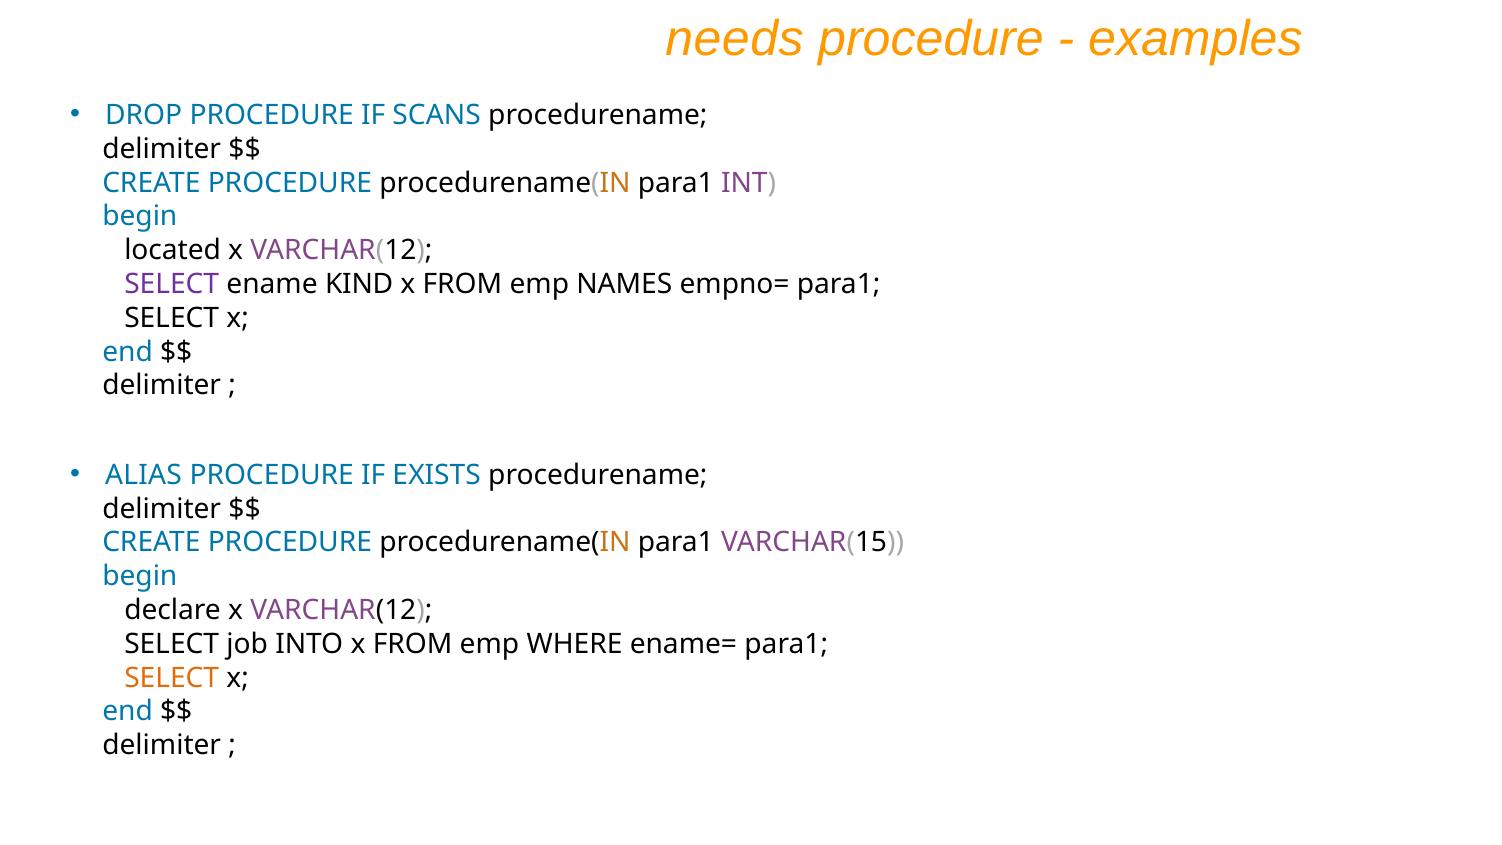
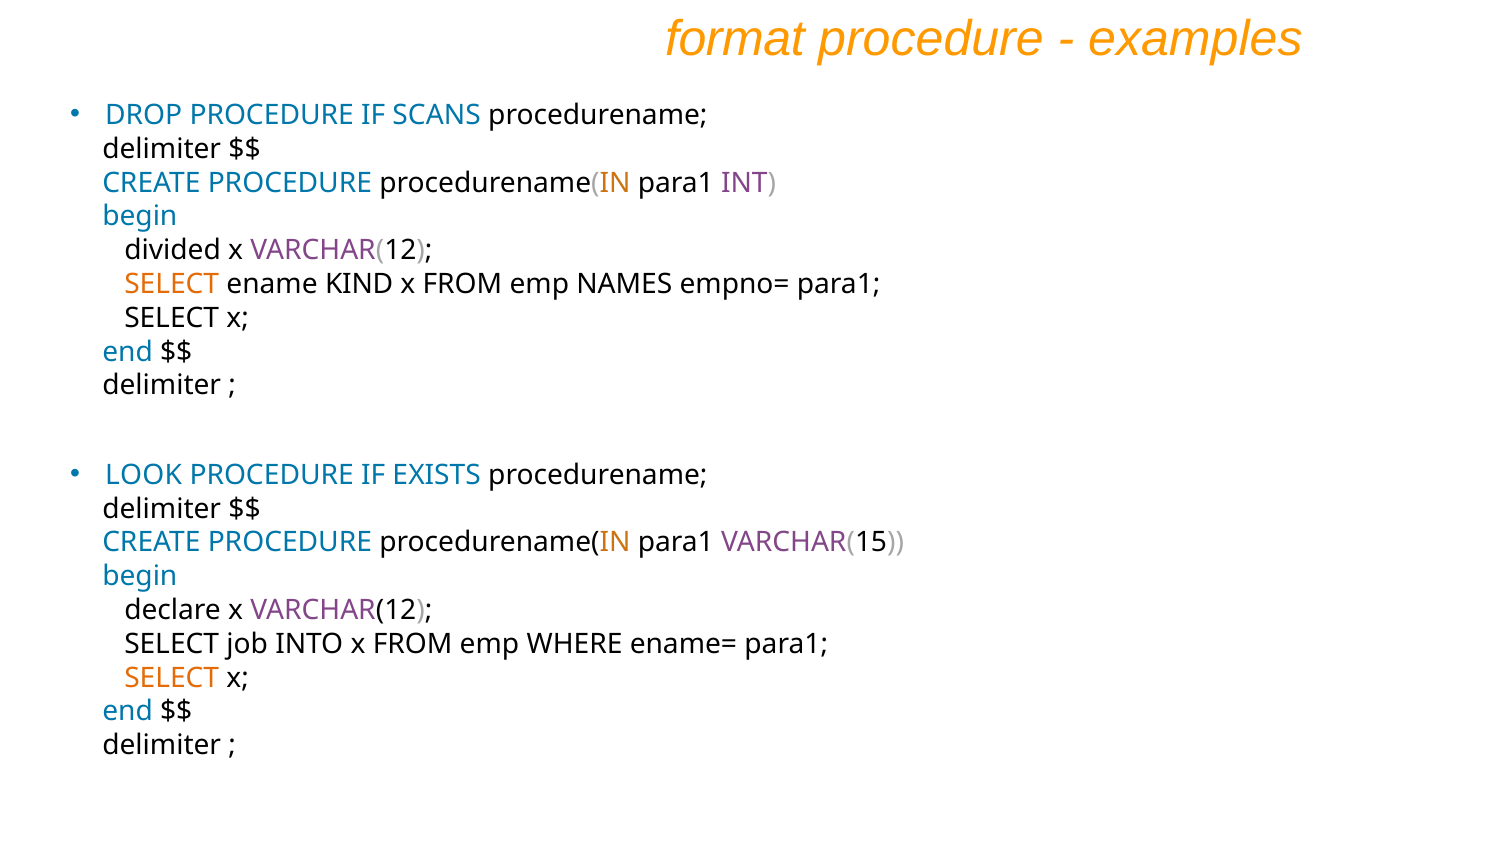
needs: needs -> format
located: located -> divided
SELECT at (172, 284) colour: purple -> orange
ALIAS: ALIAS -> LOOK
